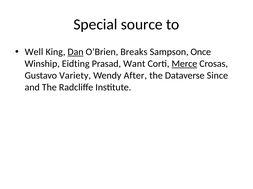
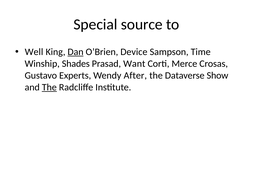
Breaks: Breaks -> Device
Once: Once -> Time
Eidting: Eidting -> Shades
Merce underline: present -> none
Variety: Variety -> Experts
Since: Since -> Show
The at (49, 88) underline: none -> present
